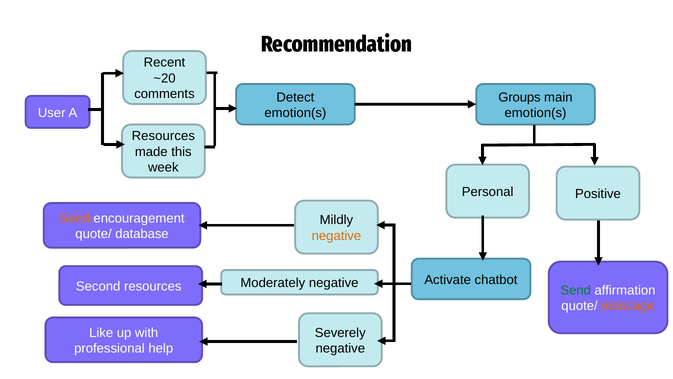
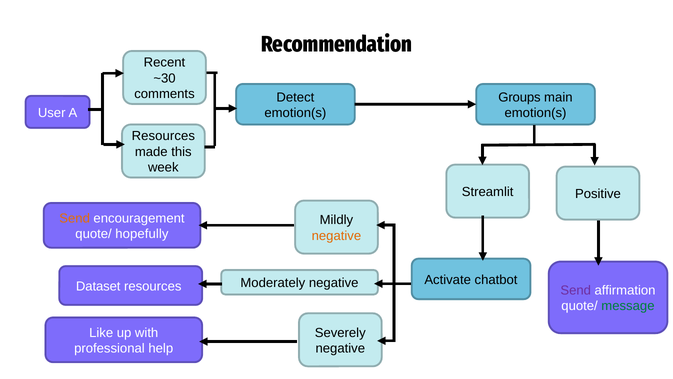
~20: ~20 -> ~30
Personal: Personal -> Streamlit
database: database -> hopefully
Second: Second -> Dataset
Send at (576, 290) colour: green -> purple
message colour: orange -> green
